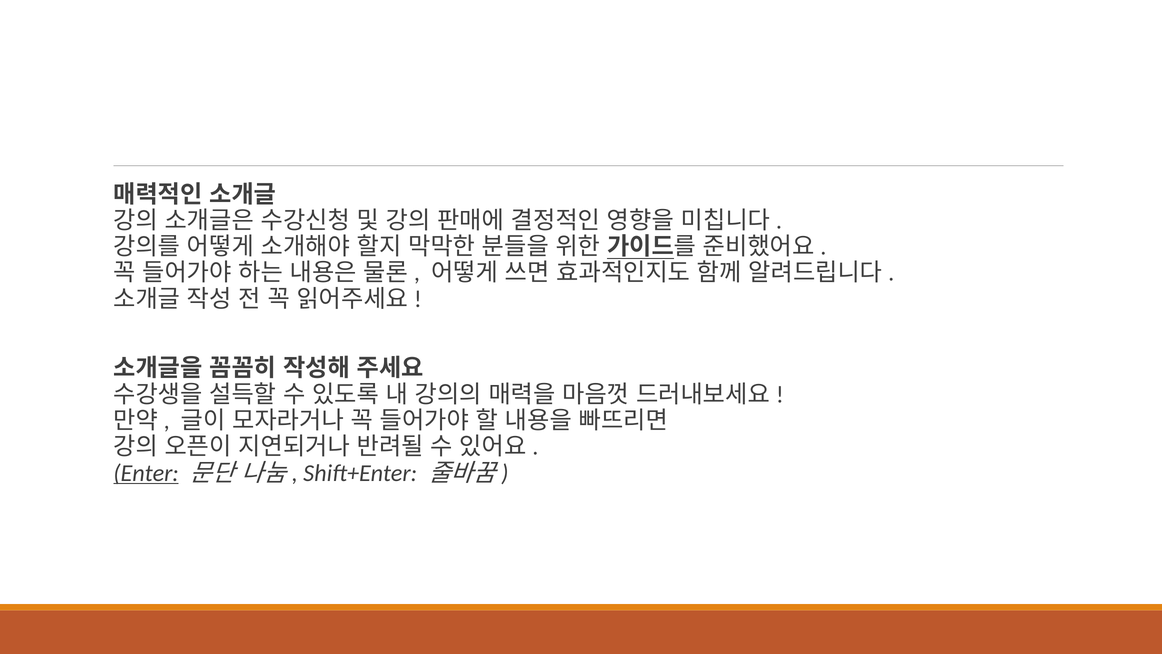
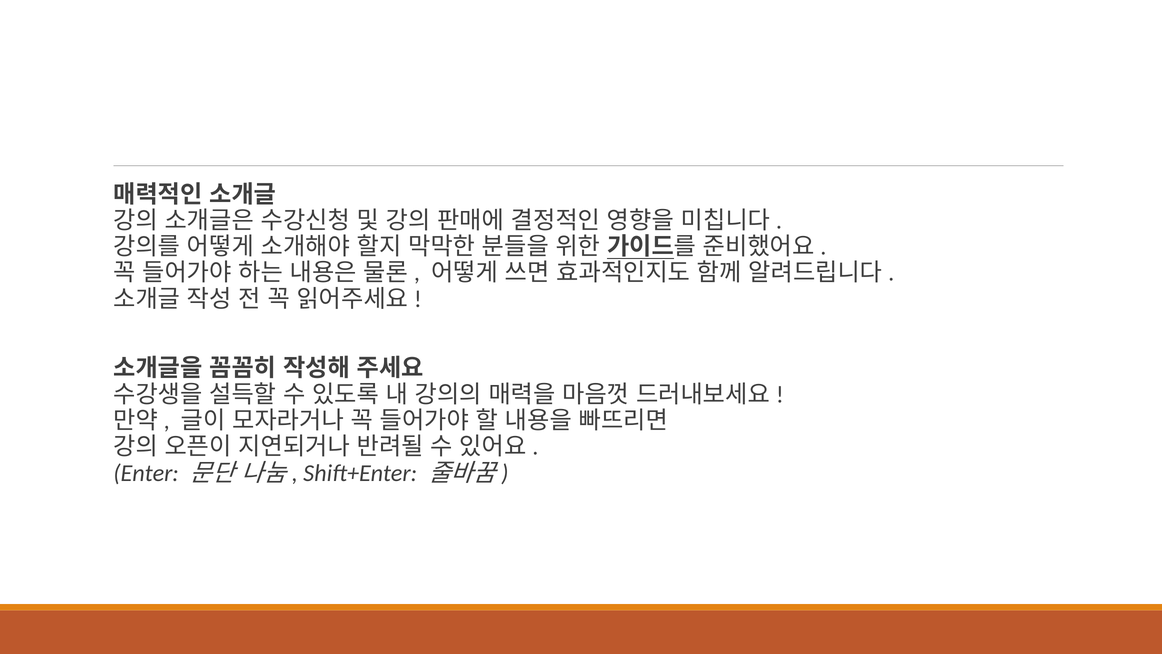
Enter underline: present -> none
